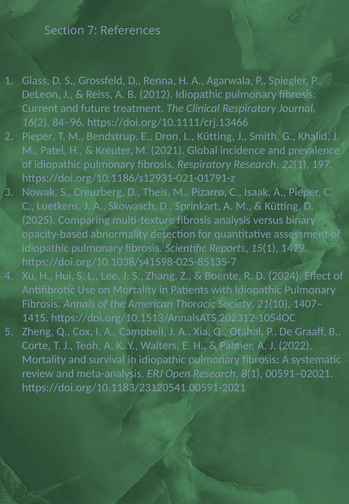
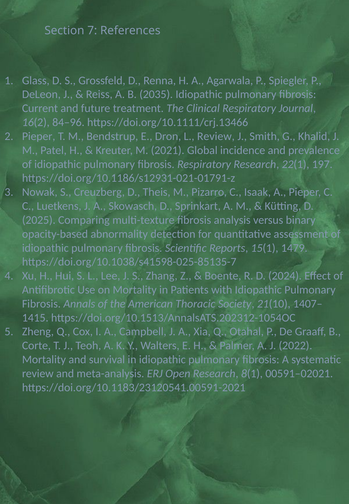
2012: 2012 -> 2035
L Kütting: Kütting -> Review
